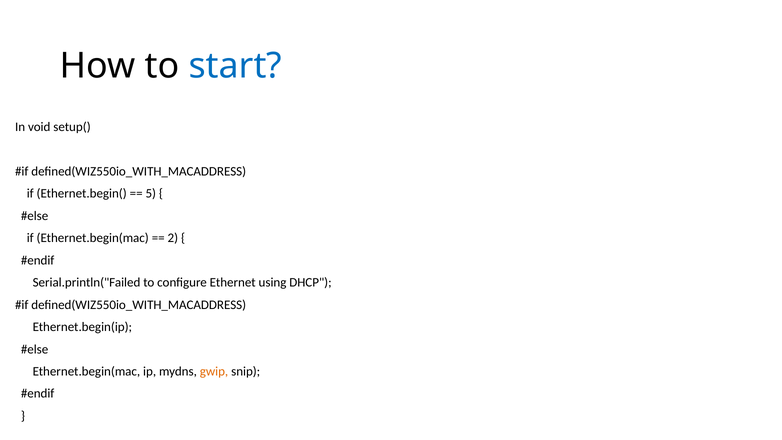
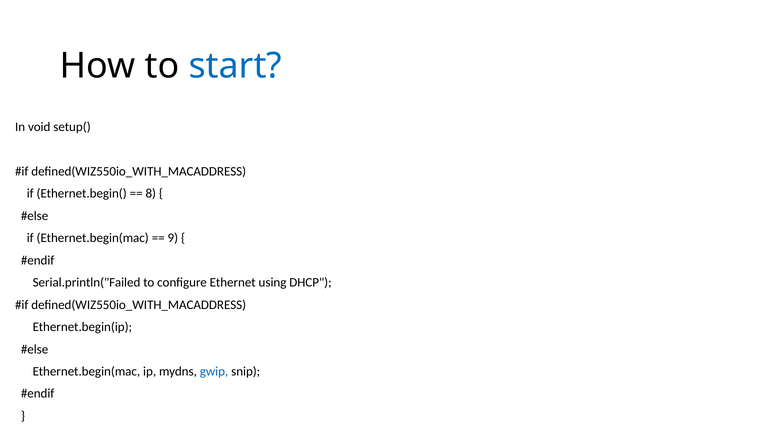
5: 5 -> 8
2: 2 -> 9
gwip colour: orange -> blue
